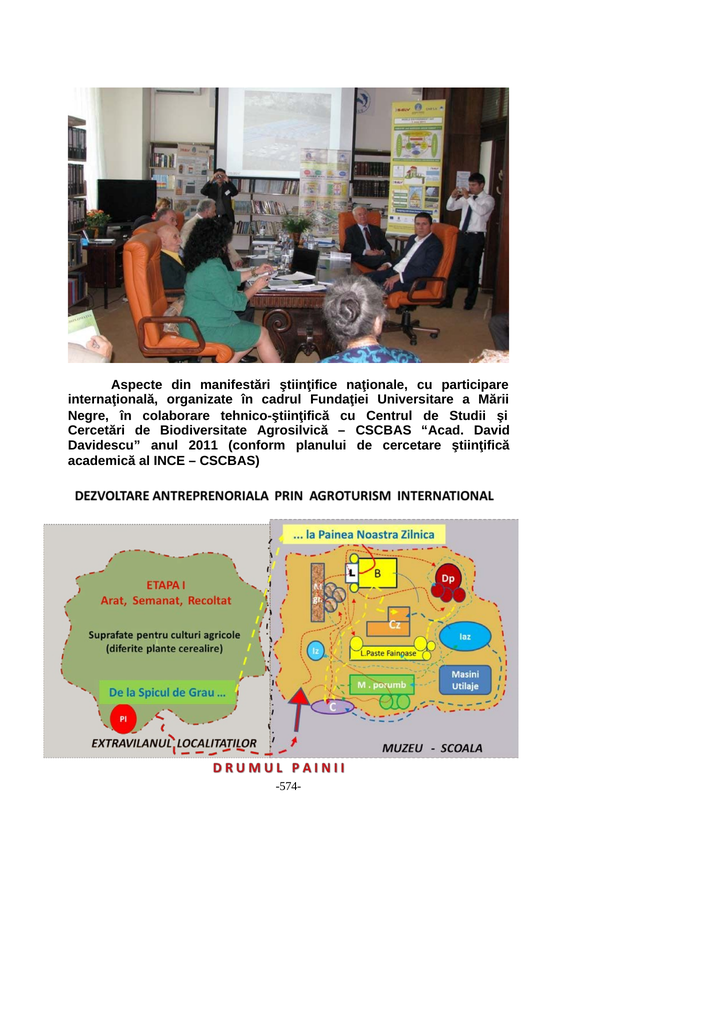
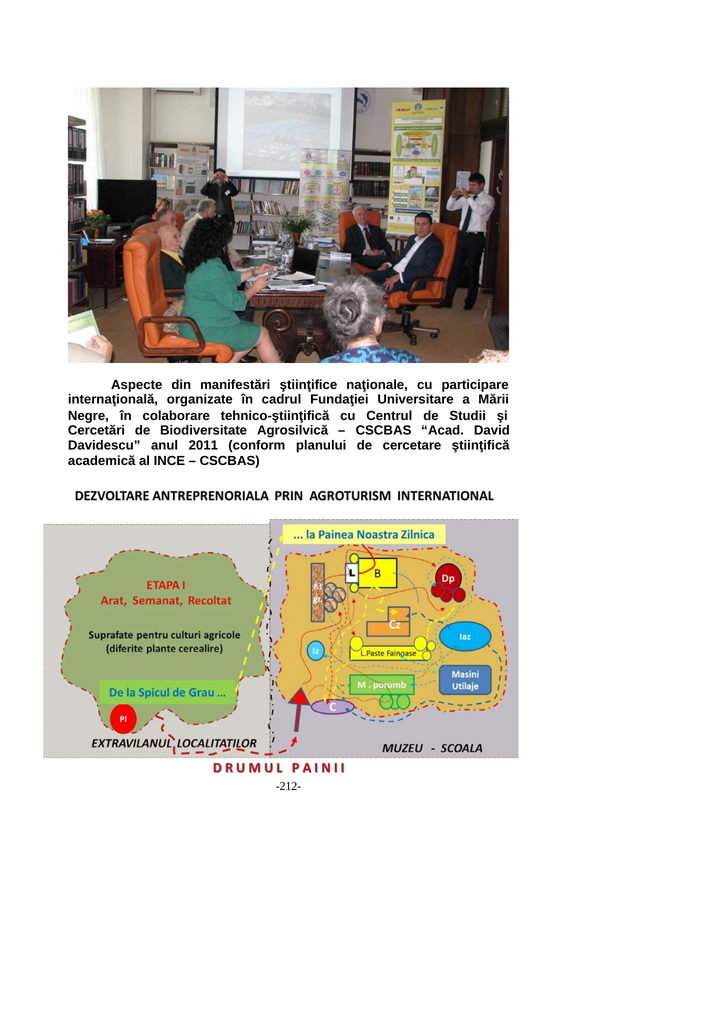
-574-: -574- -> -212-
